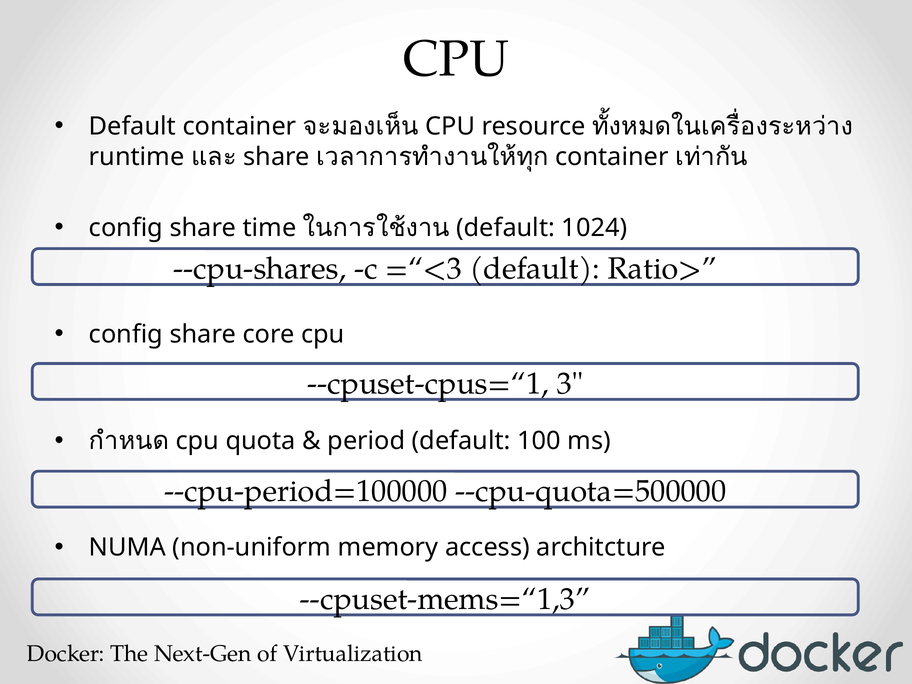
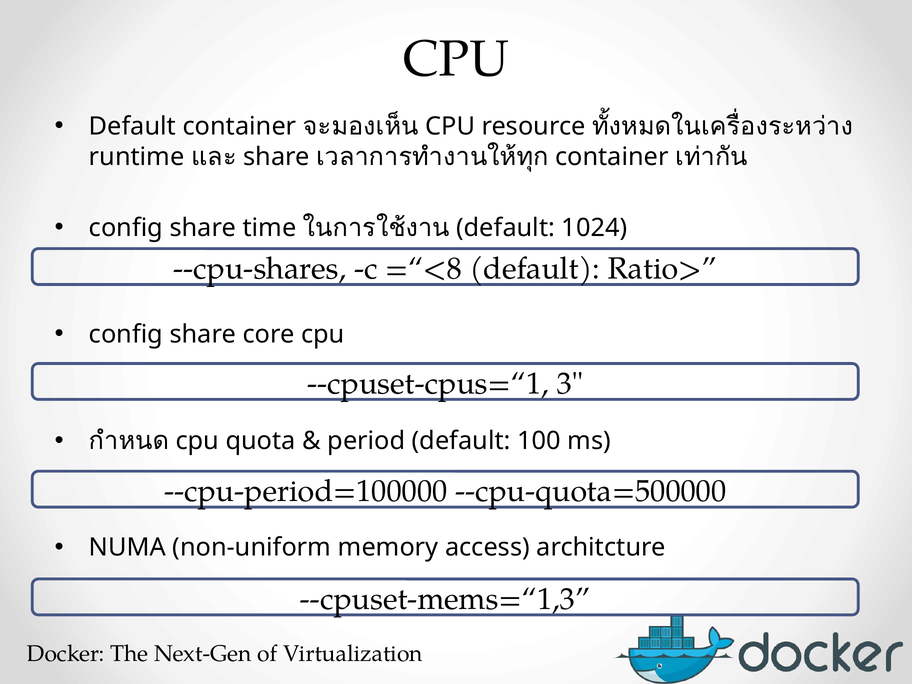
=“<3: =“<3 -> =“<8
